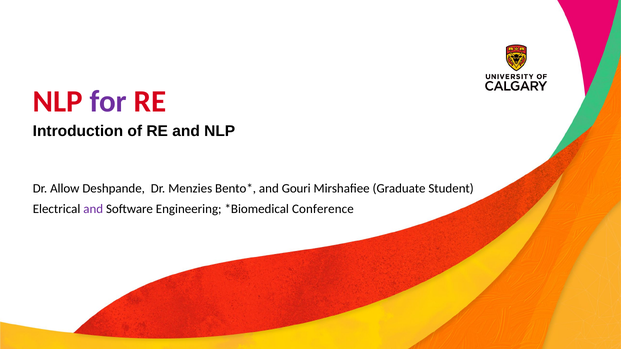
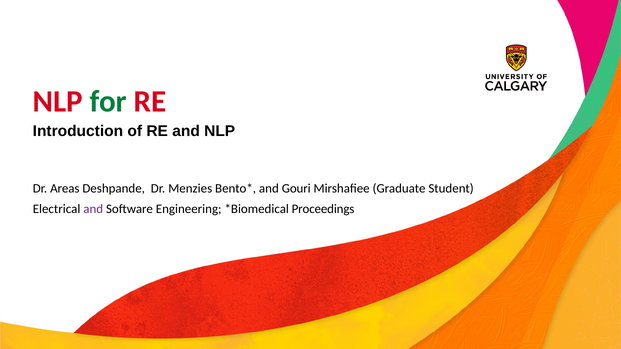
for colour: purple -> green
Allow: Allow -> Areas
Conference: Conference -> Proceedings
